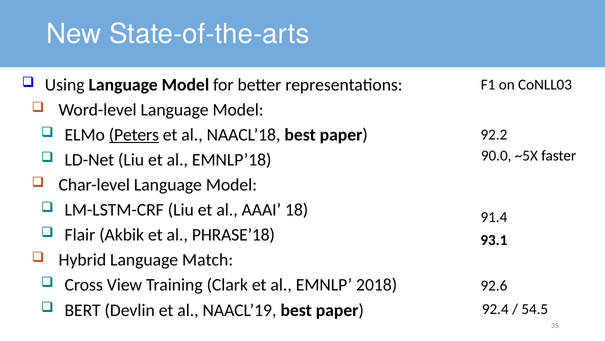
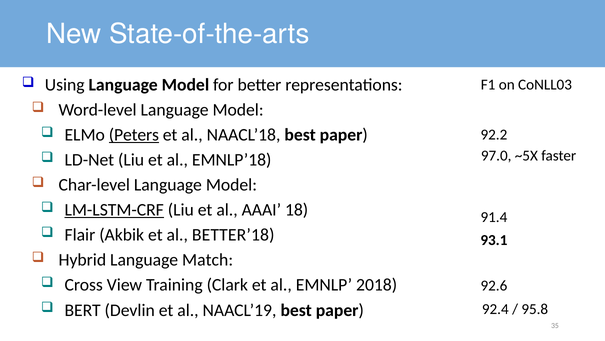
90.0: 90.0 -> 97.0
LM-LSTM-CRF underline: none -> present
PHRASE’18: PHRASE’18 -> BETTER’18
54.5: 54.5 -> 95.8
